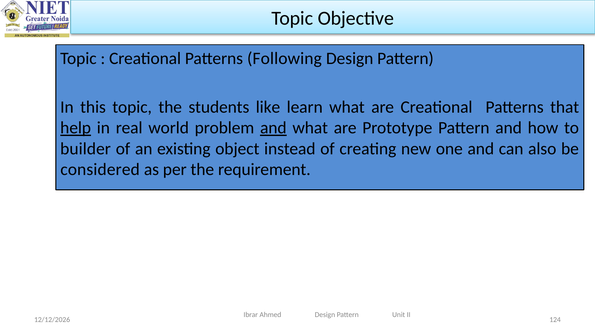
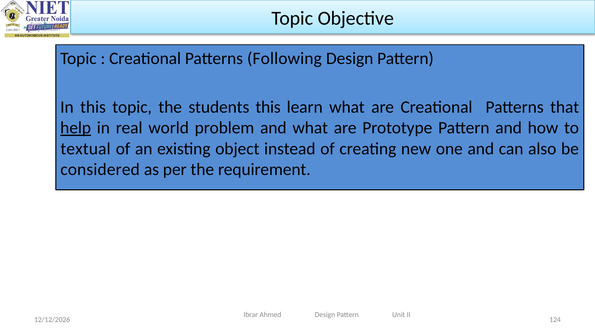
students like: like -> this
and at (273, 128) underline: present -> none
builder: builder -> textual
